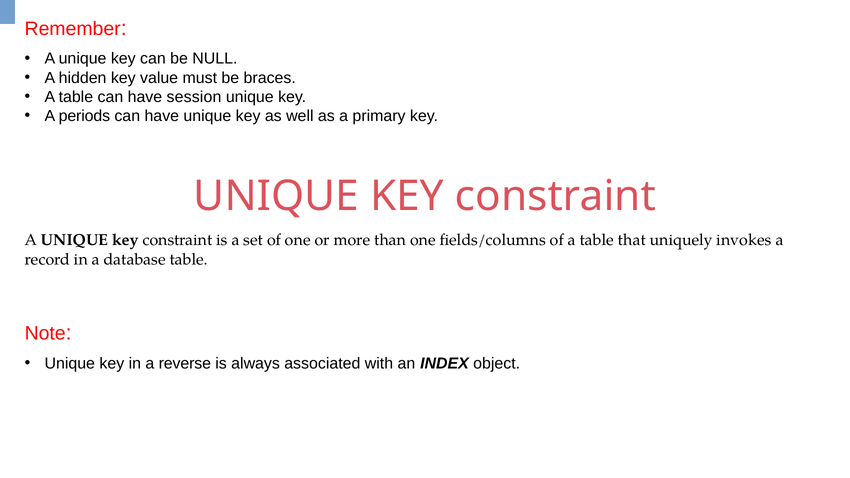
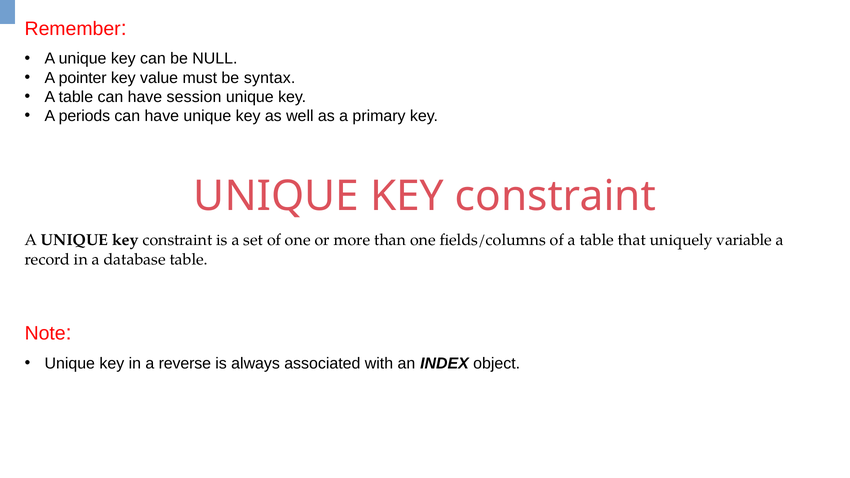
hidden: hidden -> pointer
braces: braces -> syntax
invokes: invokes -> variable
